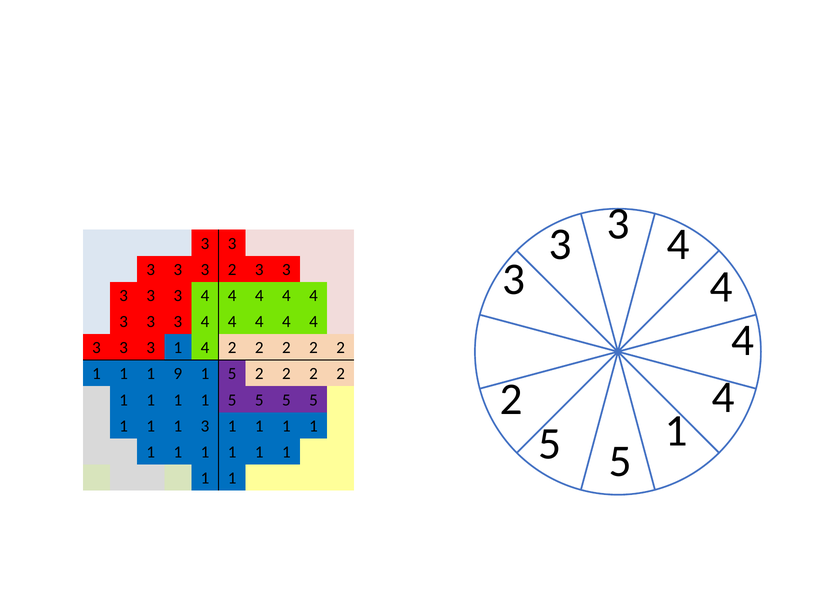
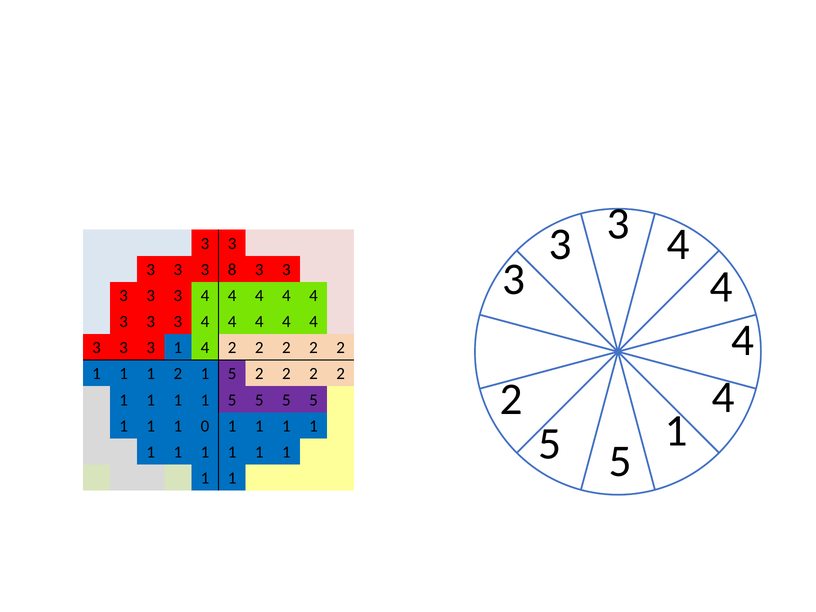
3 2: 2 -> 8
1 9: 9 -> 2
1 3: 3 -> 0
